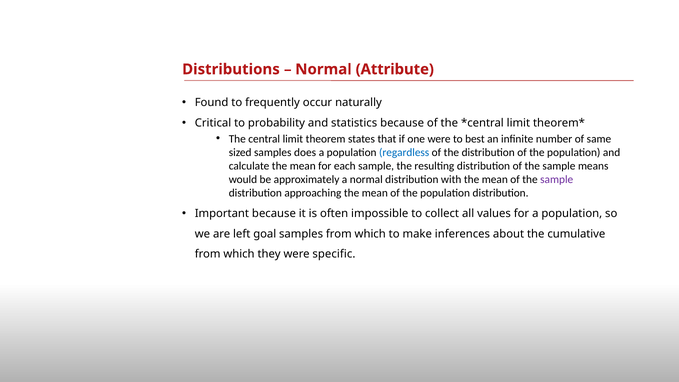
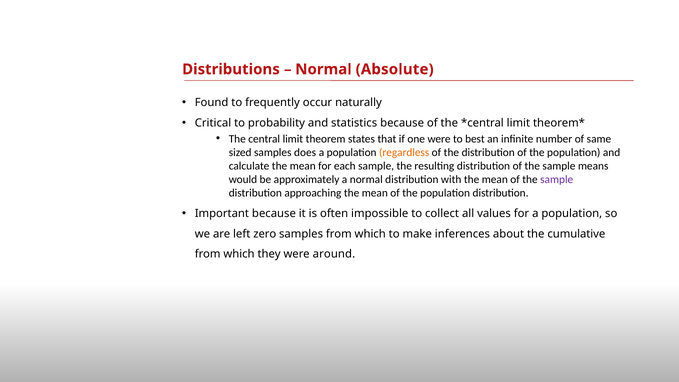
Attribute: Attribute -> Absolute
regardless colour: blue -> orange
goal: goal -> zero
specific: specific -> around
